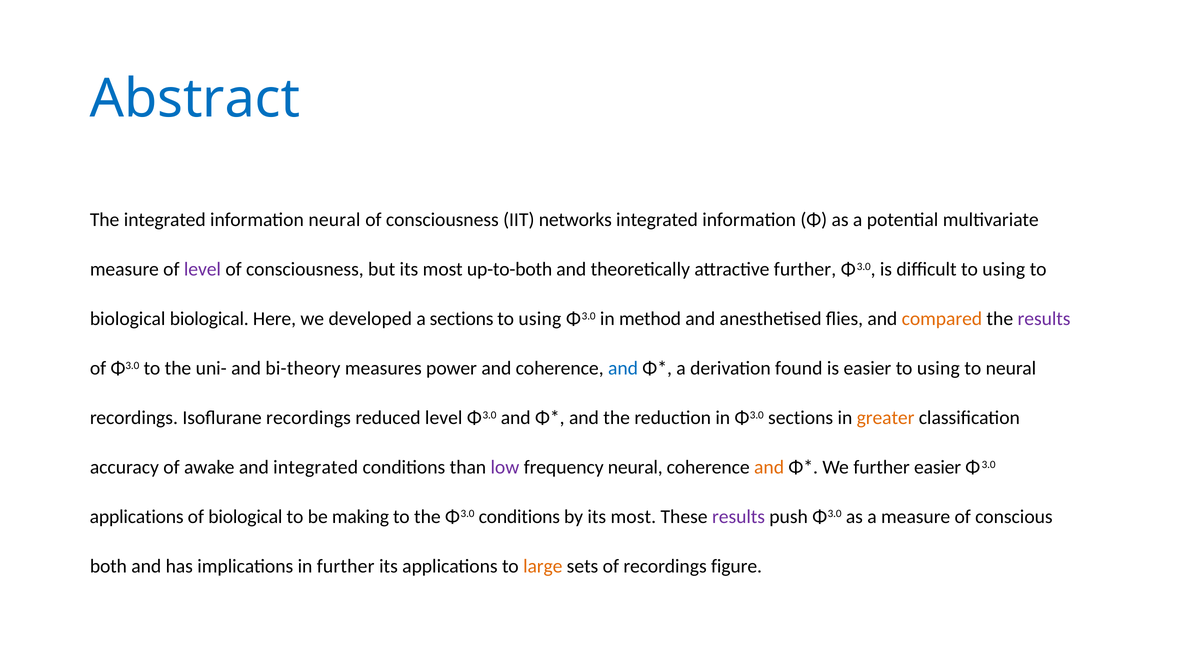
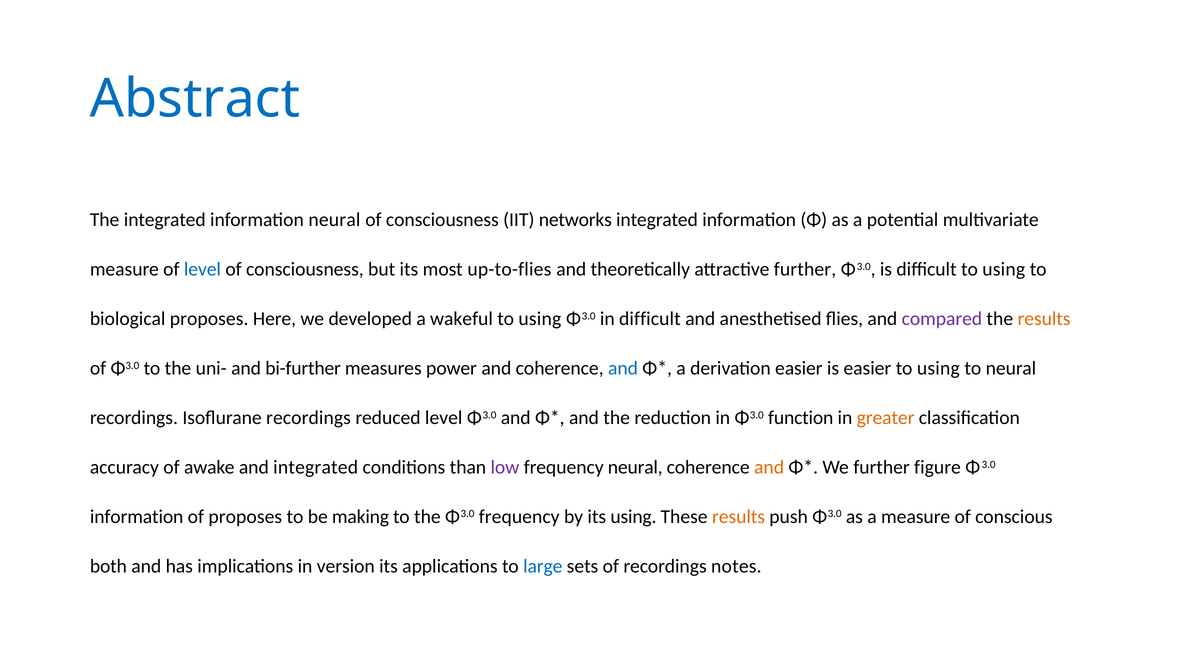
level at (202, 269) colour: purple -> blue
up-to-both: up-to-both -> up-to-flies
biological biological: biological -> proposes
a sections: sections -> wakeful
in method: method -> difficult
compared colour: orange -> purple
results at (1044, 319) colour: purple -> orange
bi-theory: bi-theory -> bi-further
derivation found: found -> easier
Φ3.0 sections: sections -> function
further easier: easier -> figure
applications at (137, 517): applications -> information
of biological: biological -> proposes
Φ3.0 conditions: conditions -> frequency
by its most: most -> using
results at (739, 517) colour: purple -> orange
in further: further -> version
large colour: orange -> blue
figure: figure -> notes
